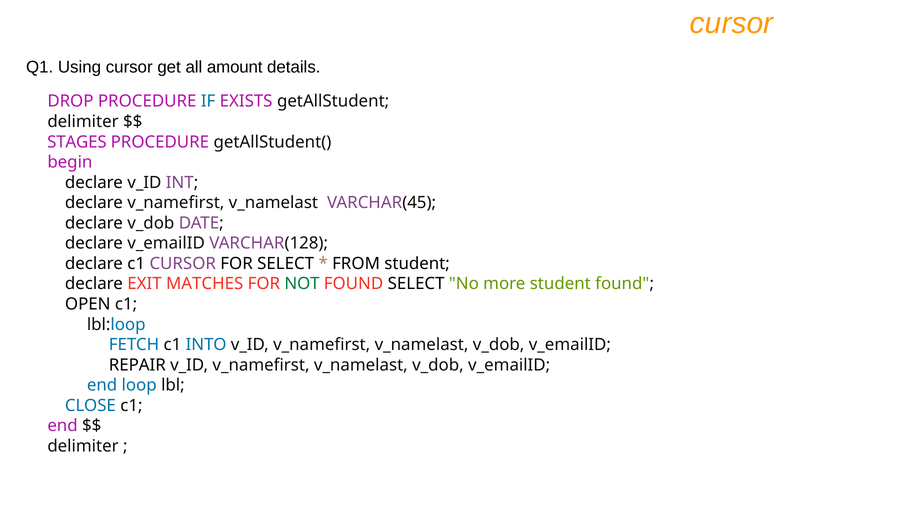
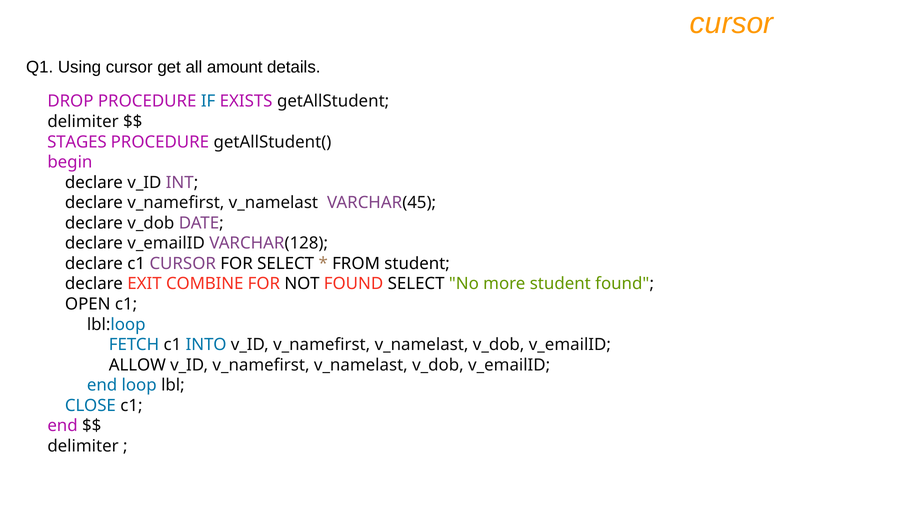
MATCHES: MATCHES -> COMBINE
NOT colour: green -> black
REPAIR: REPAIR -> ALLOW
